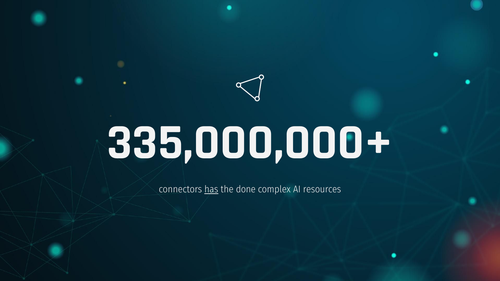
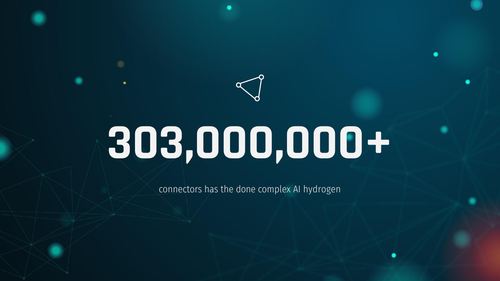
335,000,000+: 335,000,000+ -> 303,000,000+
has underline: present -> none
resources: resources -> hydrogen
